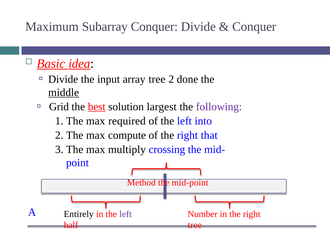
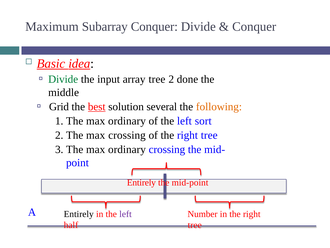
Divide at (63, 79) colour: black -> green
middle underline: present -> none
largest: largest -> several
following colour: purple -> orange
required at (127, 121): required -> ordinary
into: into -> sort
max compute: compute -> crossing
of the right that: that -> tree
multiply at (127, 149): multiply -> ordinary
Method at (141, 182): Method -> Entirely
